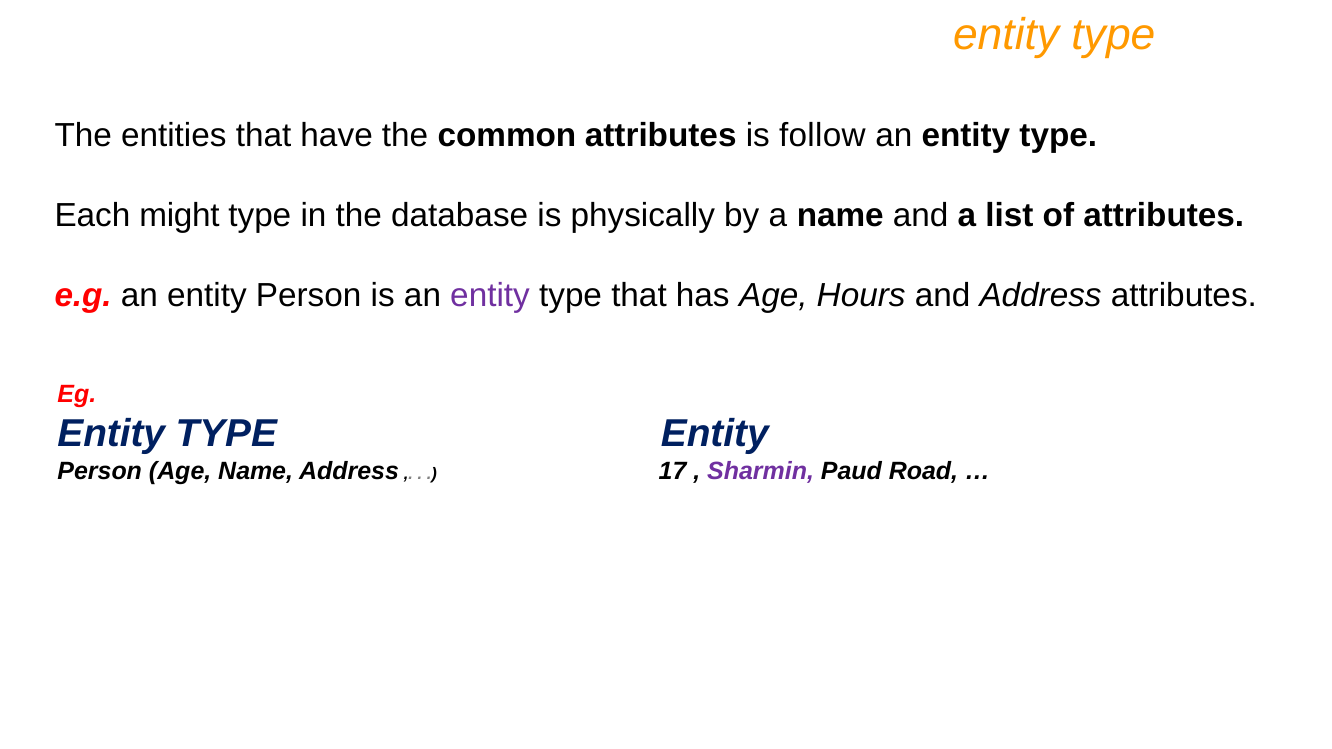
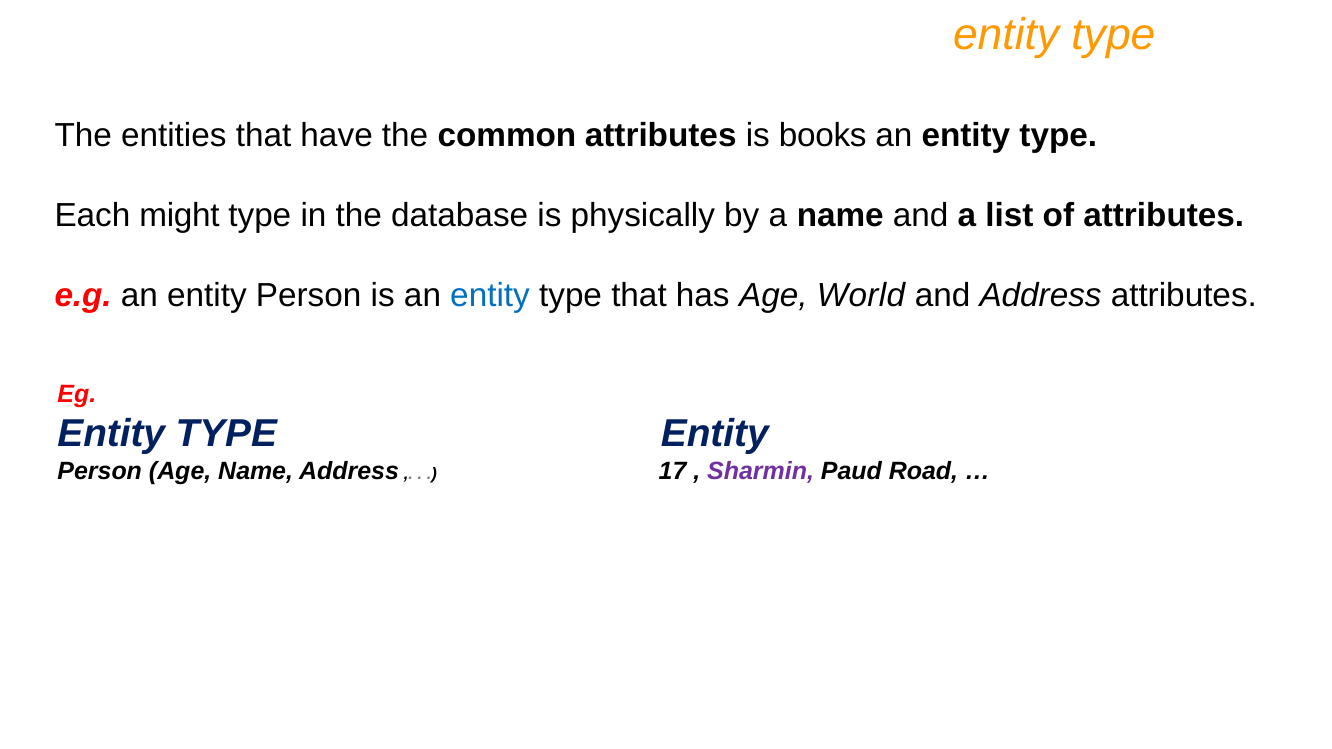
follow: follow -> books
entity at (490, 295) colour: purple -> blue
Hours: Hours -> World
